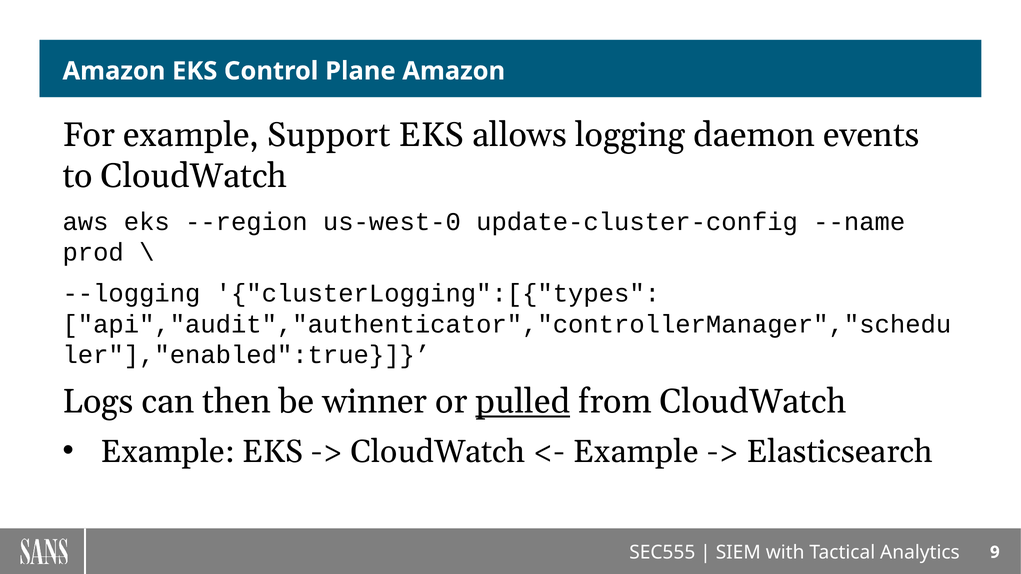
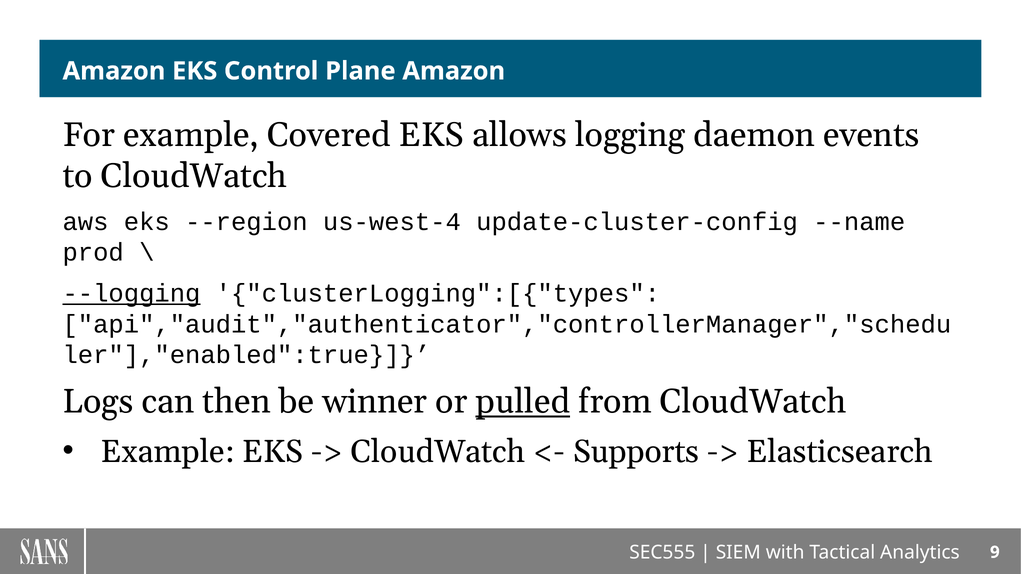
Support: Support -> Covered
us-west-0: us-west-0 -> us-west-4
--logging underline: none -> present
Example at (636, 452): Example -> Supports
